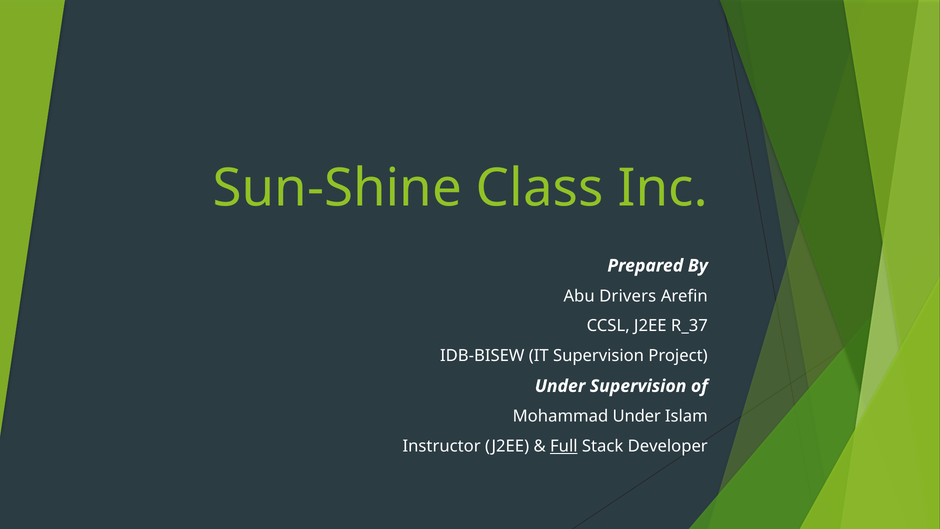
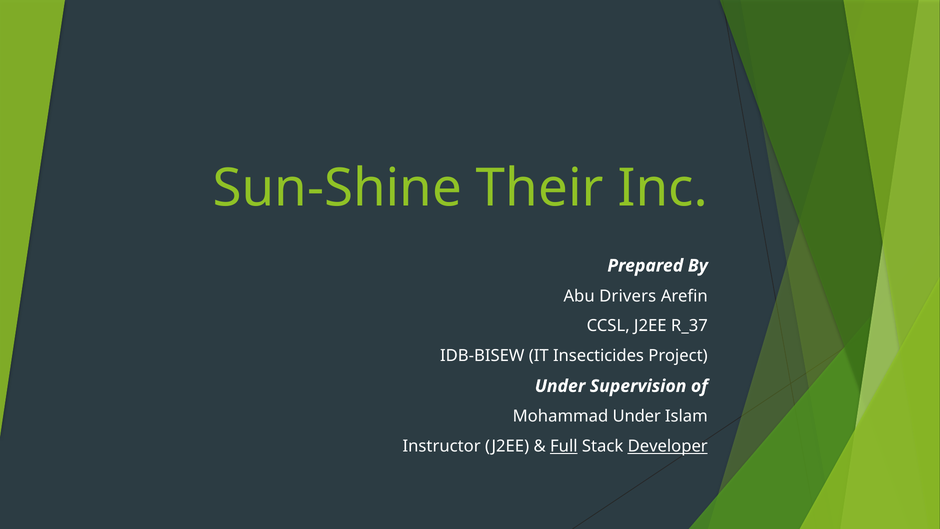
Class: Class -> Their
IT Supervision: Supervision -> Insecticides
Developer underline: none -> present
